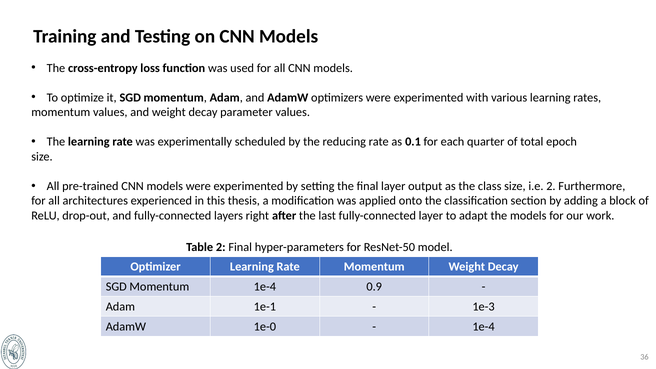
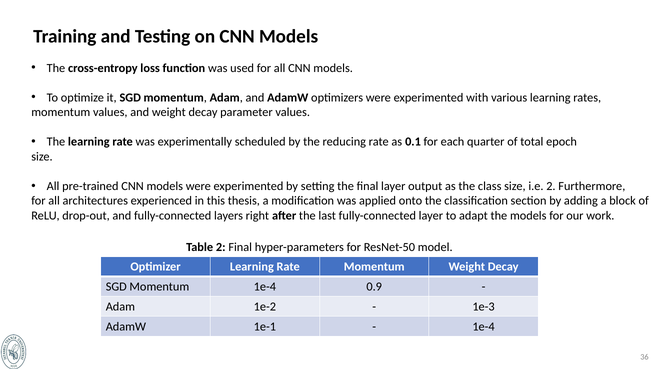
1e-1: 1e-1 -> 1e-2
1e-0: 1e-0 -> 1e-1
